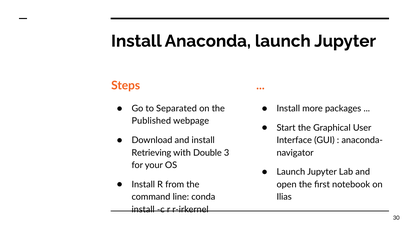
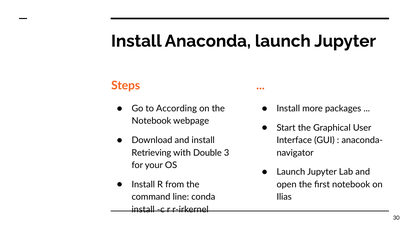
Separated: Separated -> According
Published at (151, 121): Published -> Notebook
